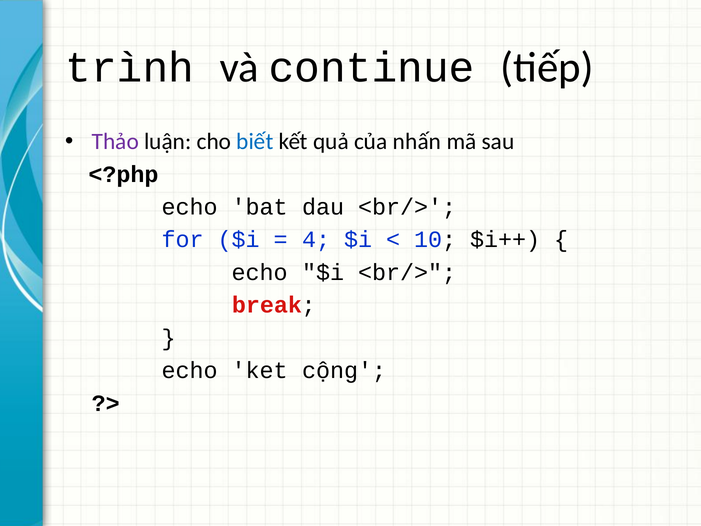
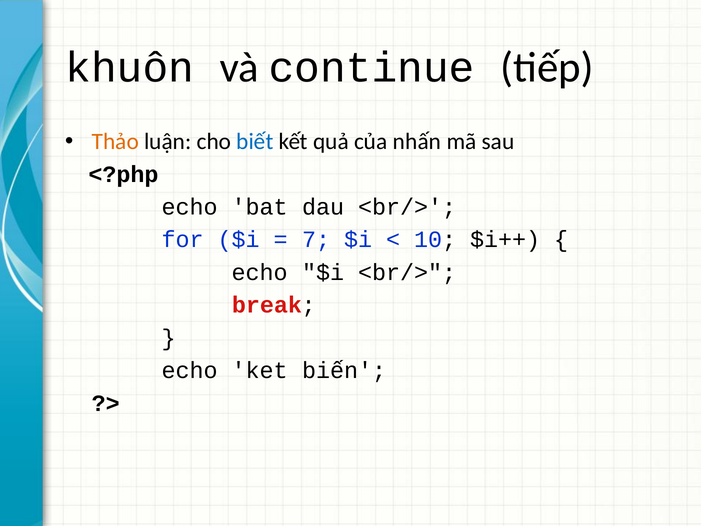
trình: trình -> khuôn
Thảo colour: purple -> orange
4: 4 -> 7
cộng: cộng -> biến
